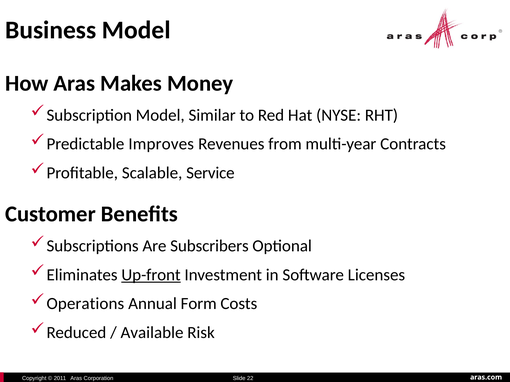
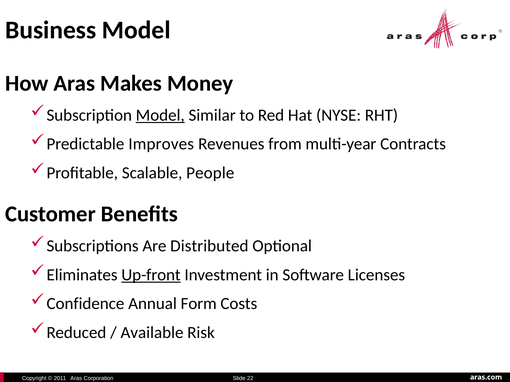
Model at (160, 115) underline: none -> present
Service: Service -> People
Subscribers: Subscribers -> Distributed
Operations: Operations -> Confidence
